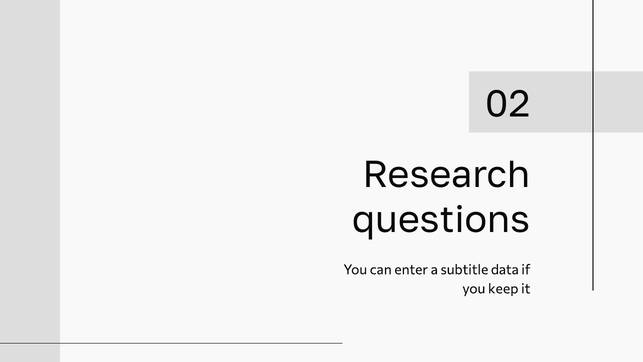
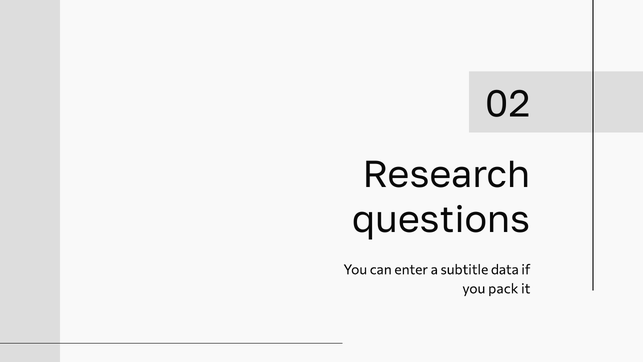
keep: keep -> pack
